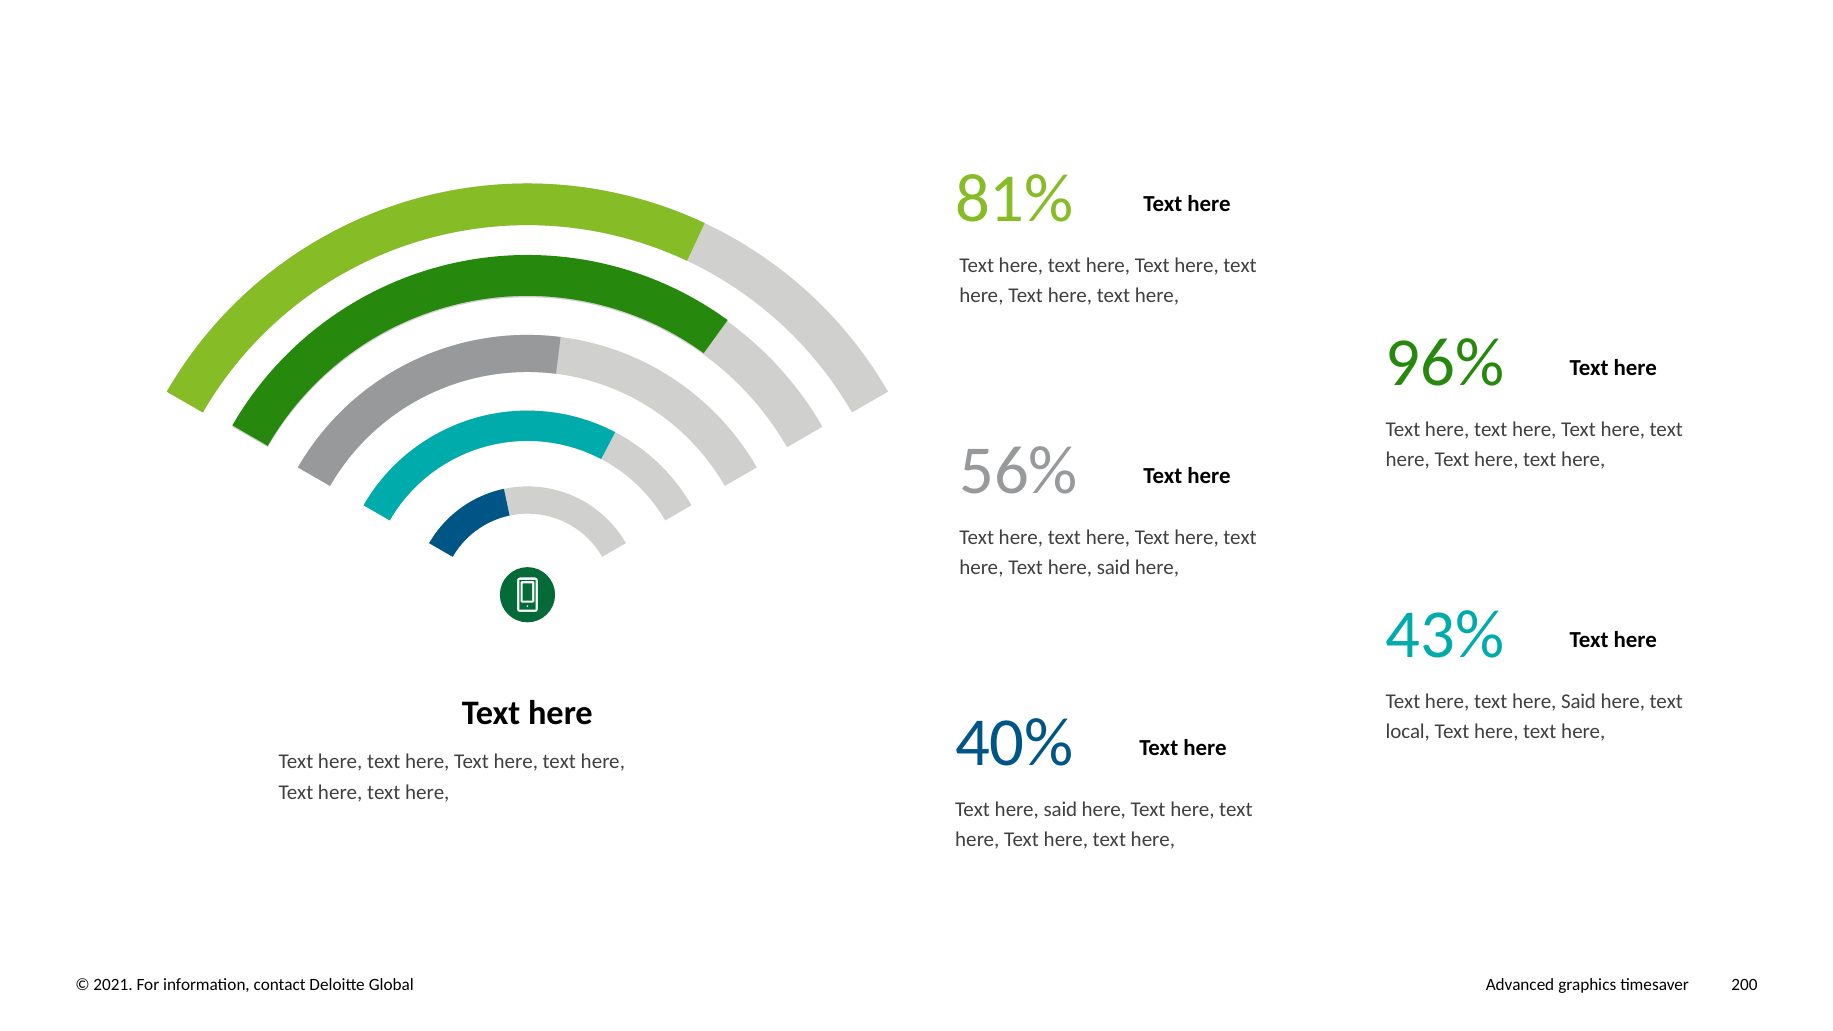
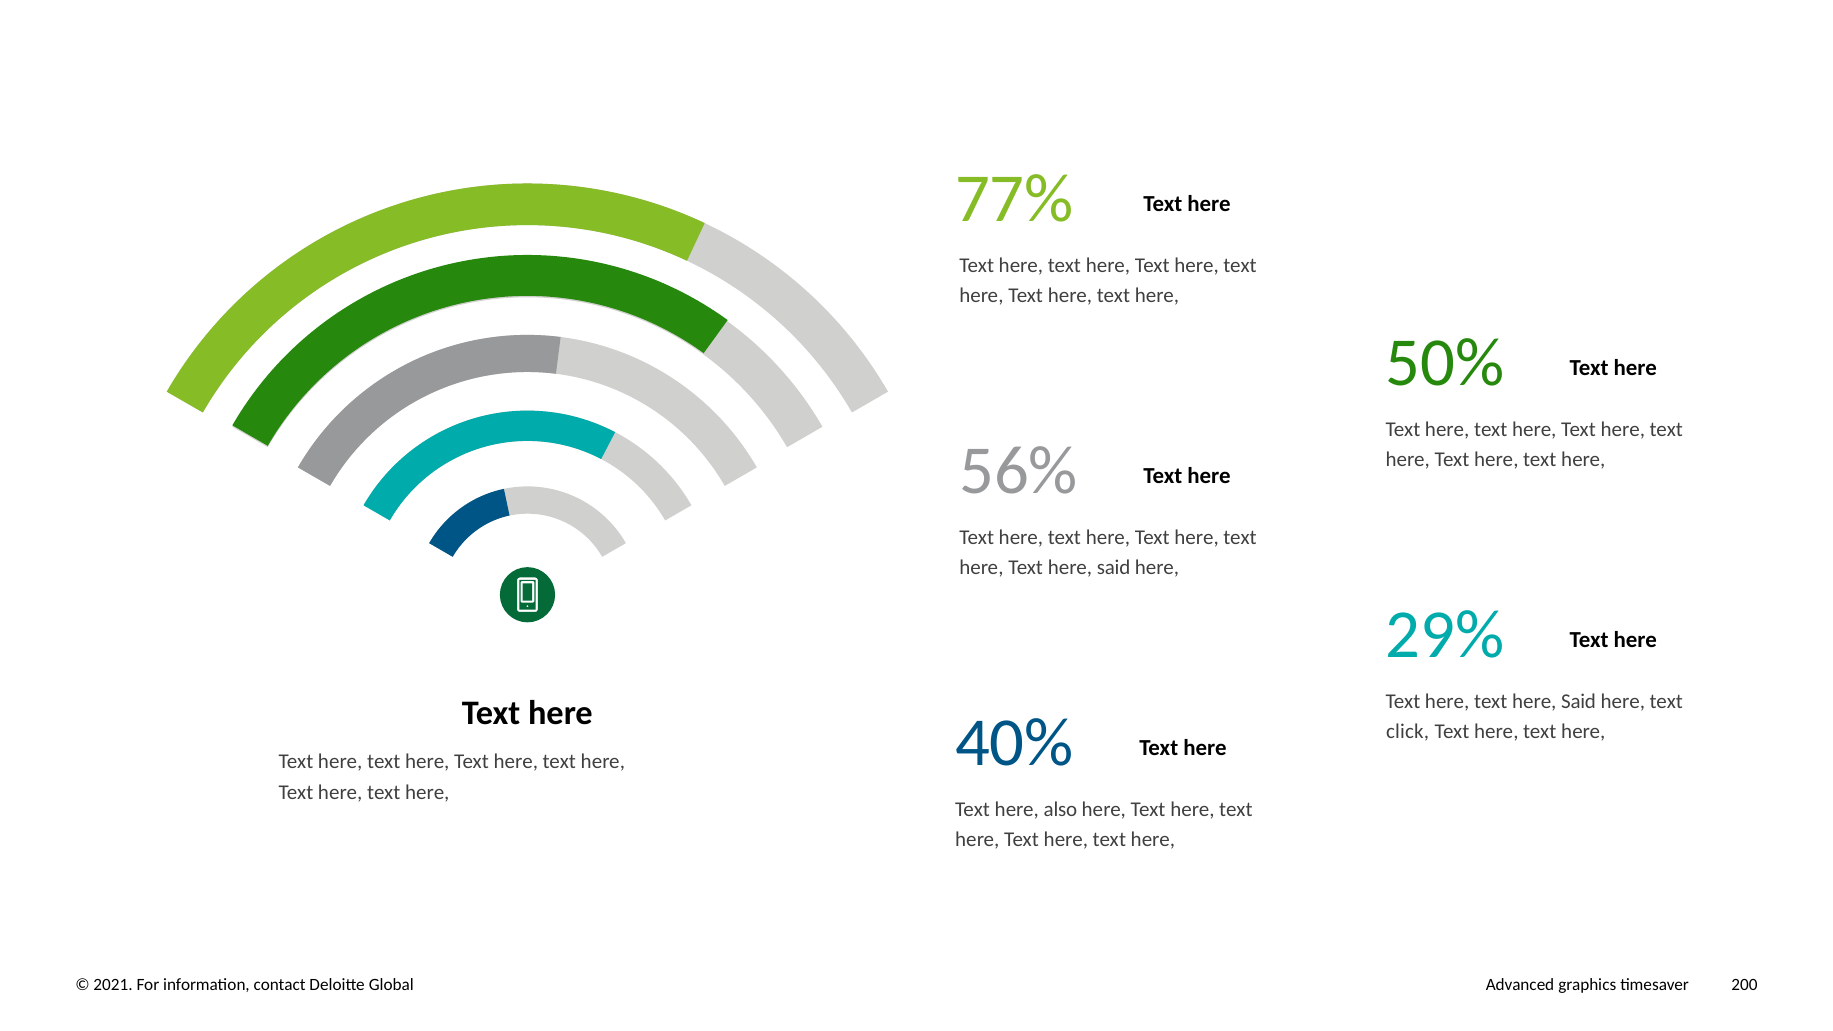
81%: 81% -> 77%
96%: 96% -> 50%
43%: 43% -> 29%
local: local -> click
said at (1060, 809): said -> also
